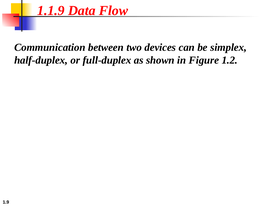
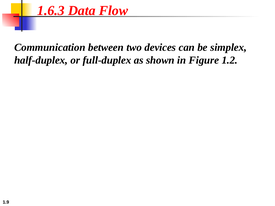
1.1.9: 1.1.9 -> 1.6.3
